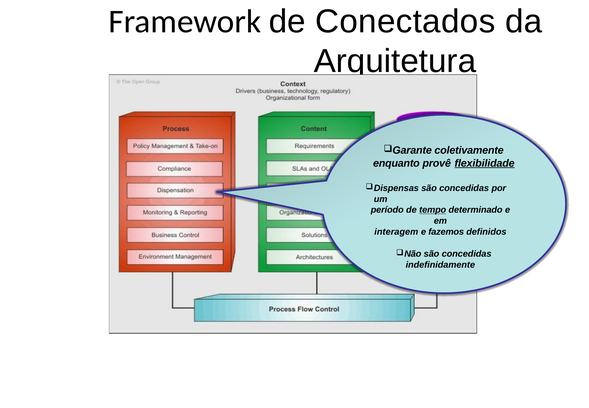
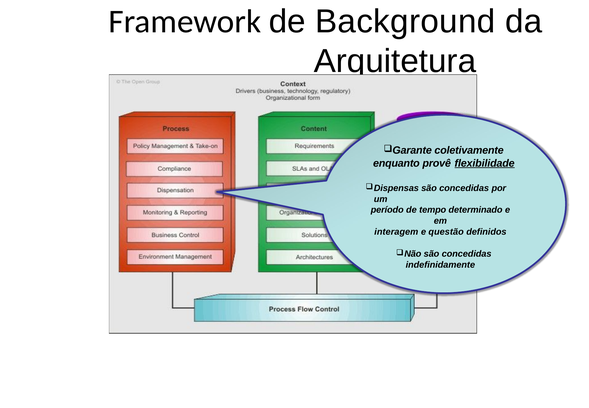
Conectados: Conectados -> Background
tempo underline: present -> none
fazemos: fazemos -> questão
